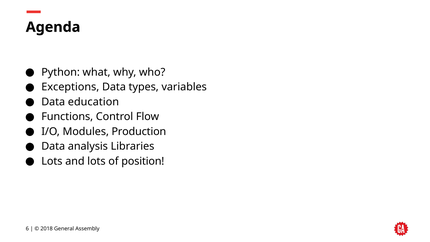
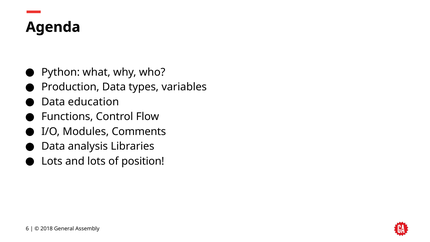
Exceptions: Exceptions -> Production
Production: Production -> Comments
